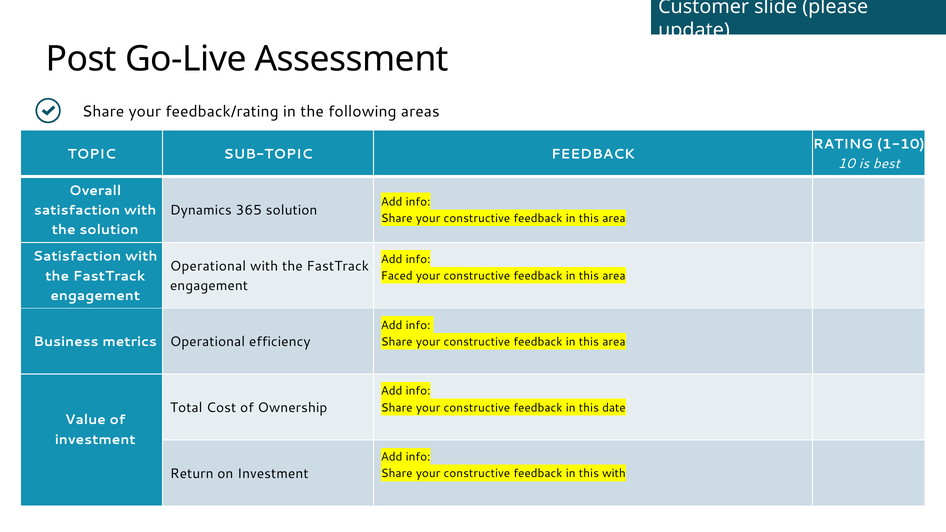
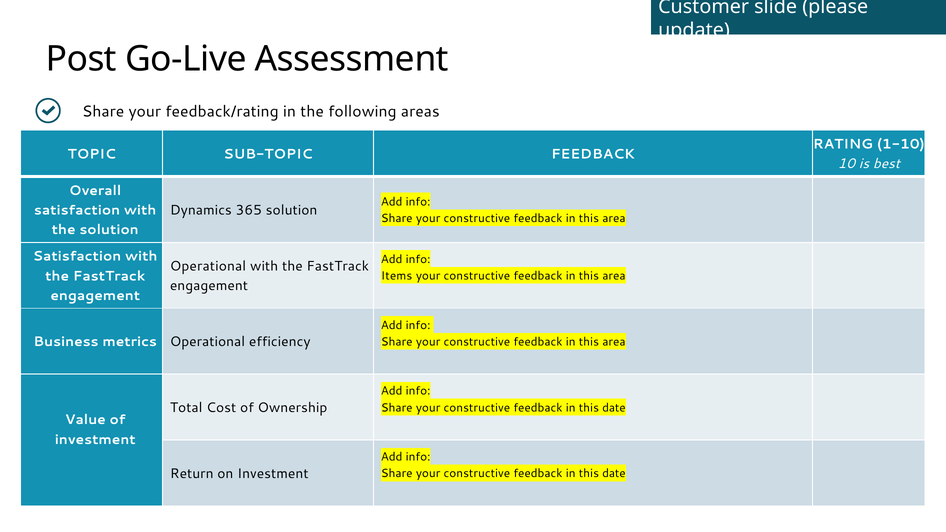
Faced: Faced -> Items
with at (614, 474): with -> date
